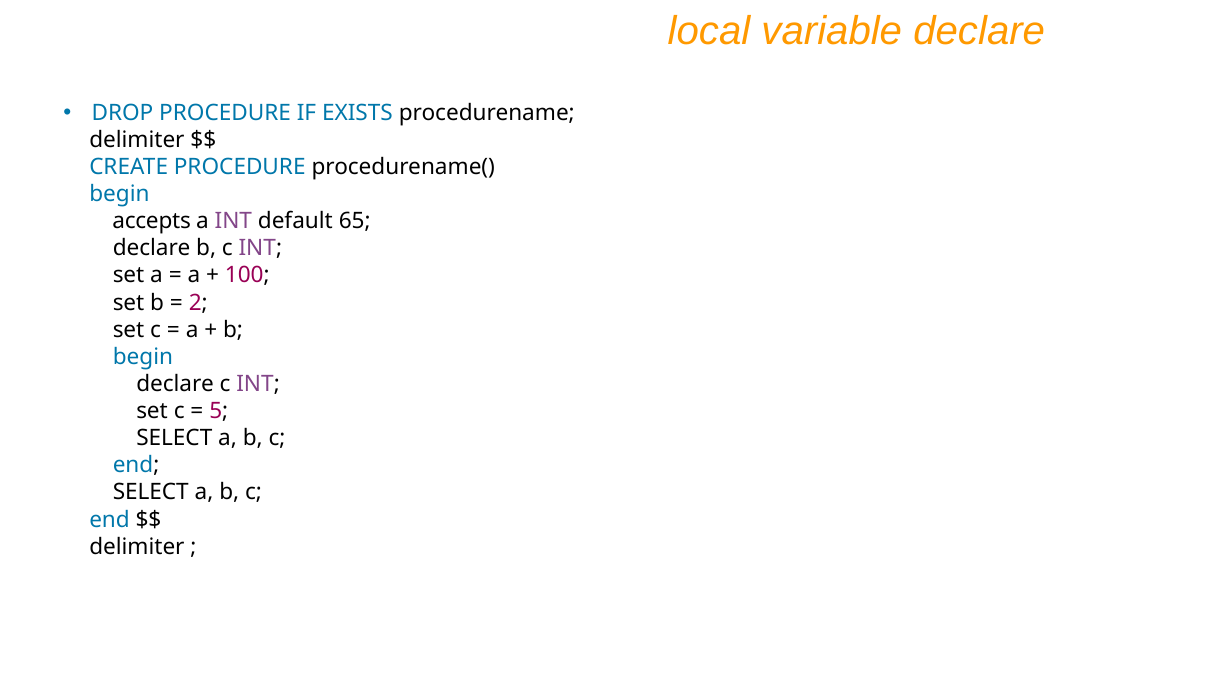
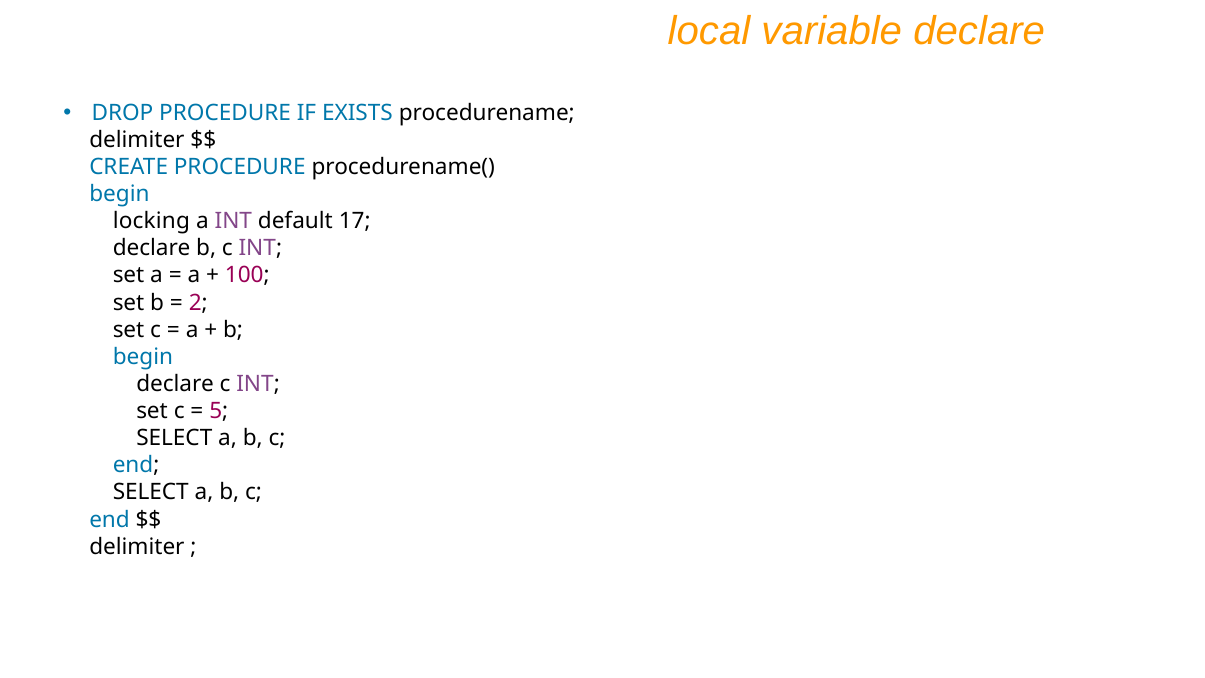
accepts: accepts -> locking
65: 65 -> 17
